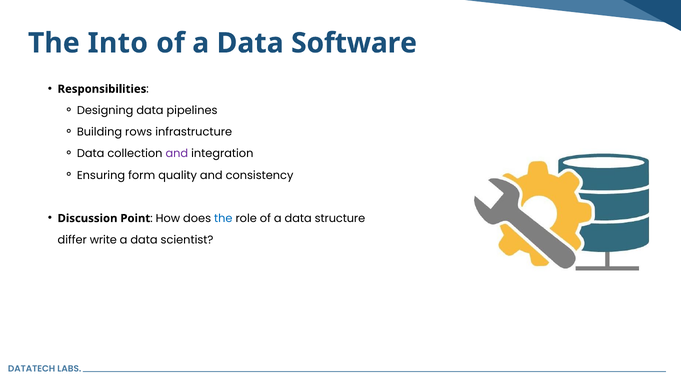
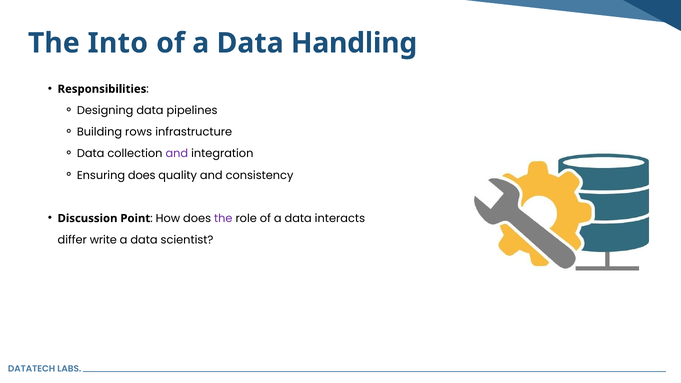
Software: Software -> Handling
Ensuring form: form -> does
the at (223, 218) colour: blue -> purple
structure: structure -> interacts
